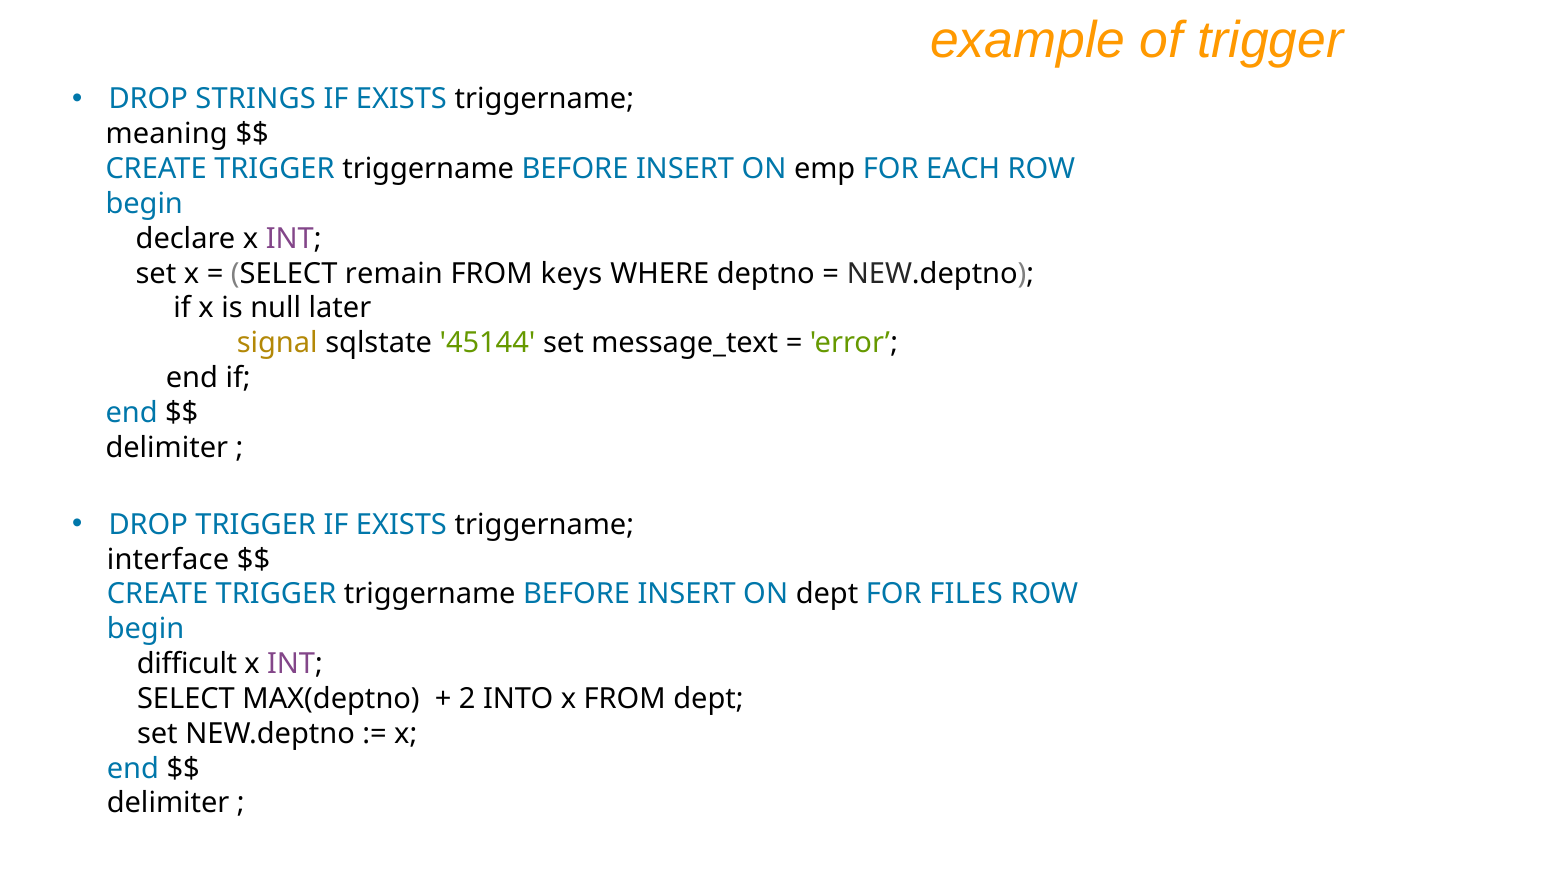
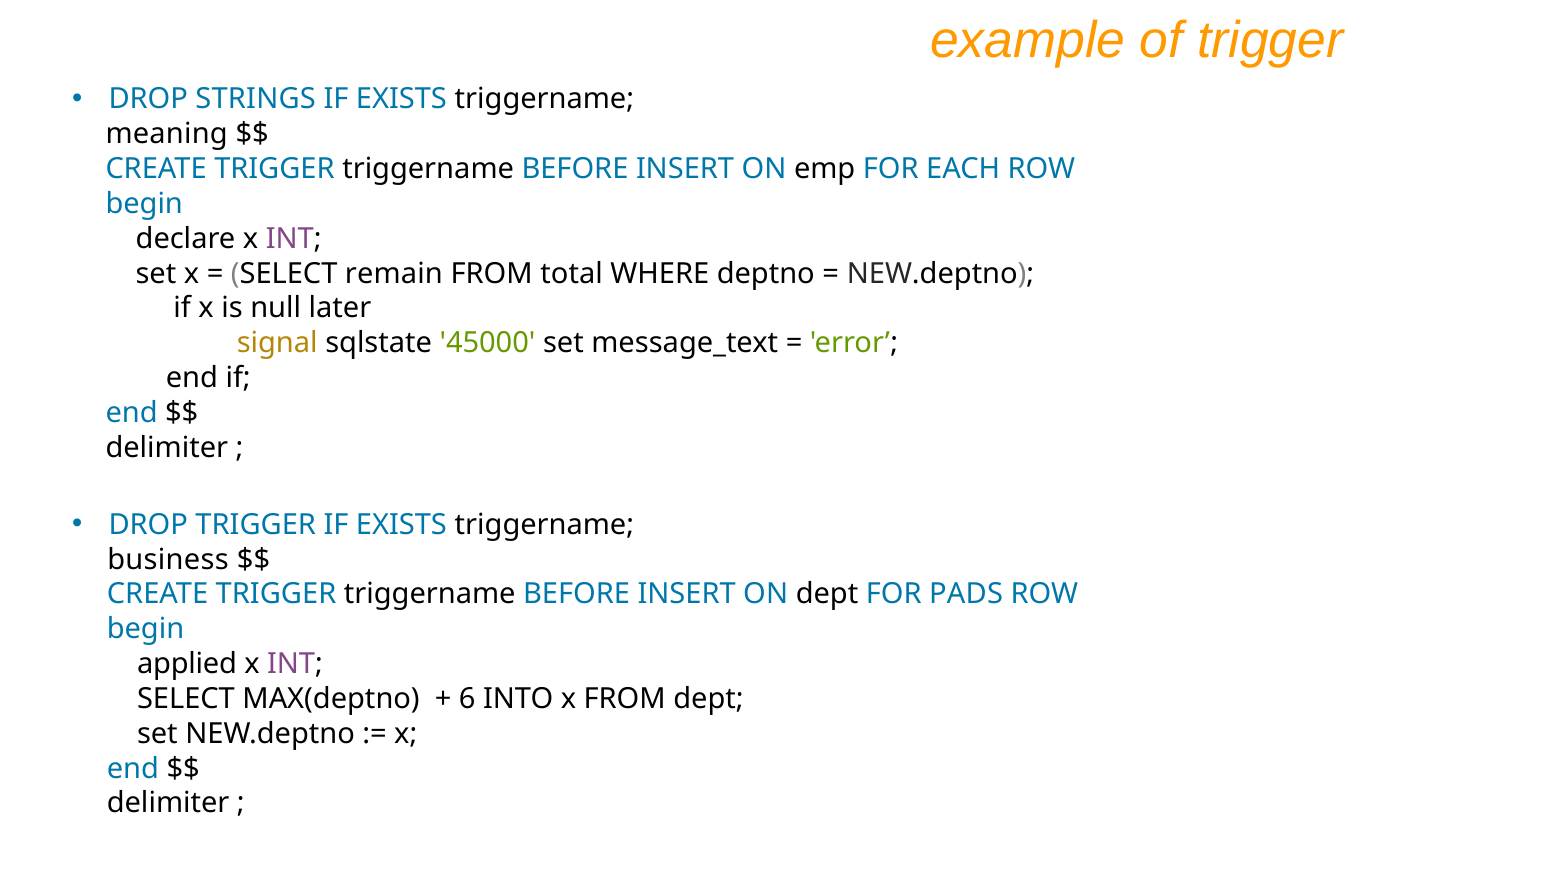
keys: keys -> total
45144: 45144 -> 45000
interface: interface -> business
FILES: FILES -> PADS
difficult: difficult -> applied
2: 2 -> 6
